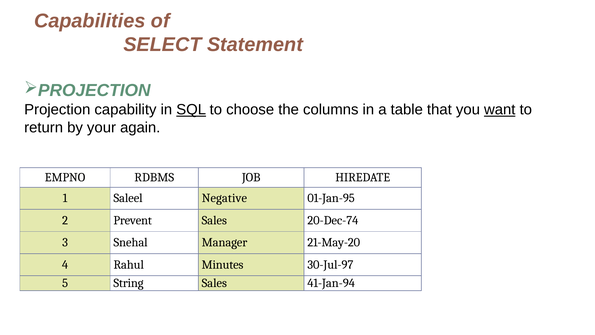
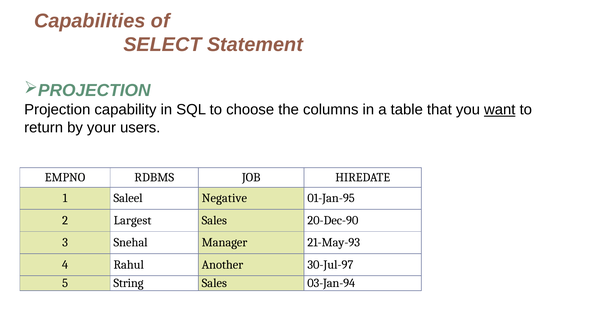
SQL underline: present -> none
again: again -> users
Prevent: Prevent -> Largest
20-Dec-74: 20-Dec-74 -> 20-Dec-90
21-May-20: 21-May-20 -> 21-May-93
Minutes: Minutes -> Another
41-Jan-94: 41-Jan-94 -> 03-Jan-94
